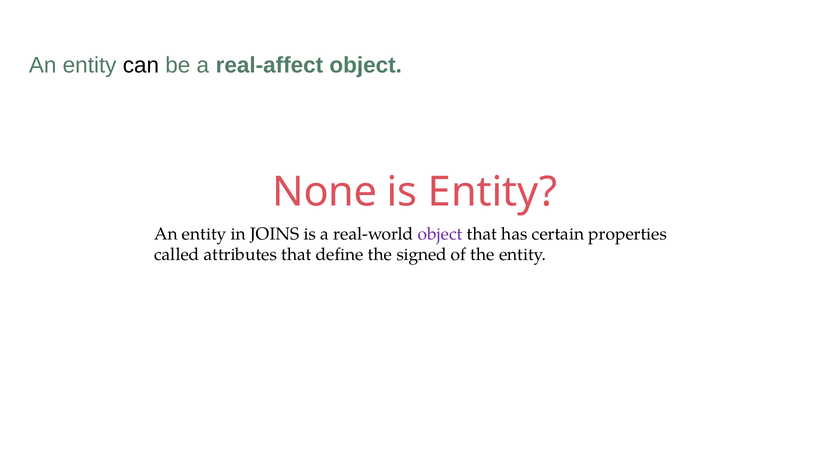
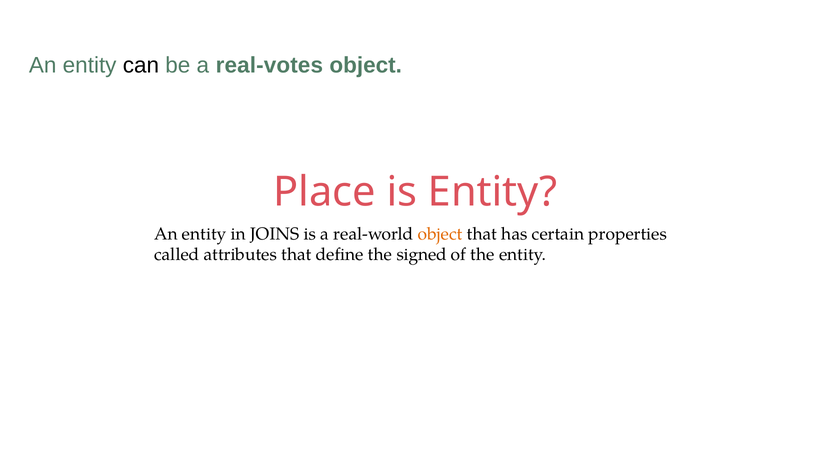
real-affect: real-affect -> real-votes
None: None -> Place
object at (440, 234) colour: purple -> orange
